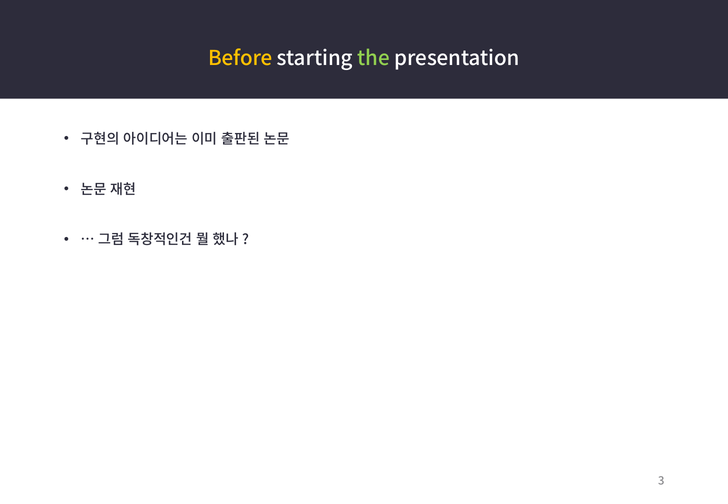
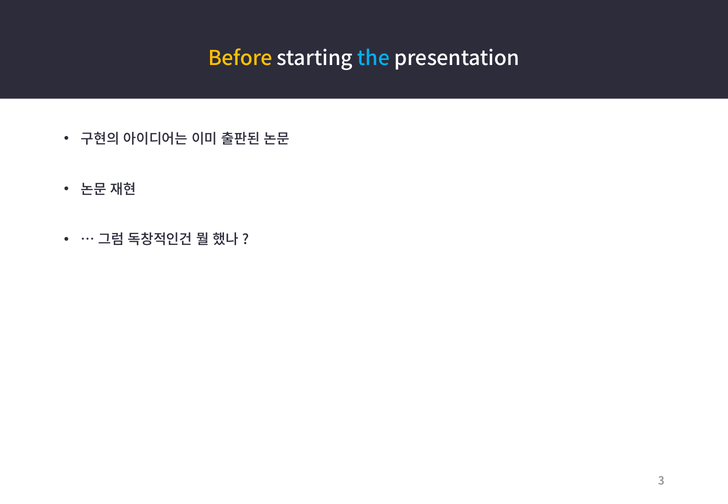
the colour: light green -> light blue
